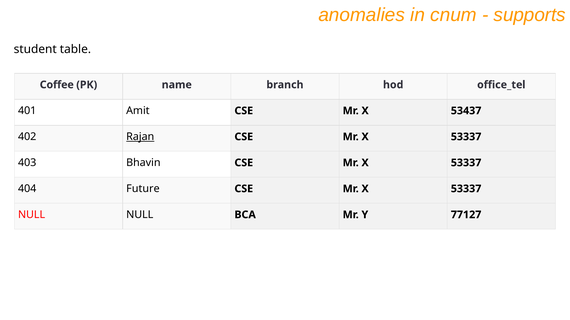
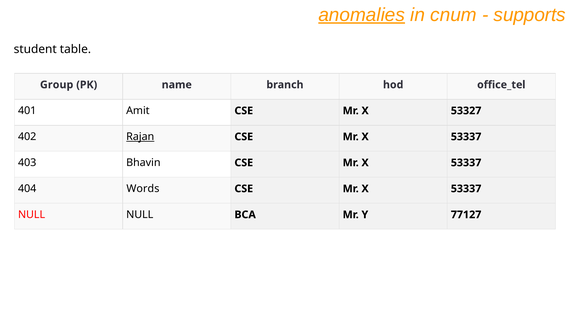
anomalies underline: none -> present
Coffee: Coffee -> Group
53437: 53437 -> 53327
Future: Future -> Words
